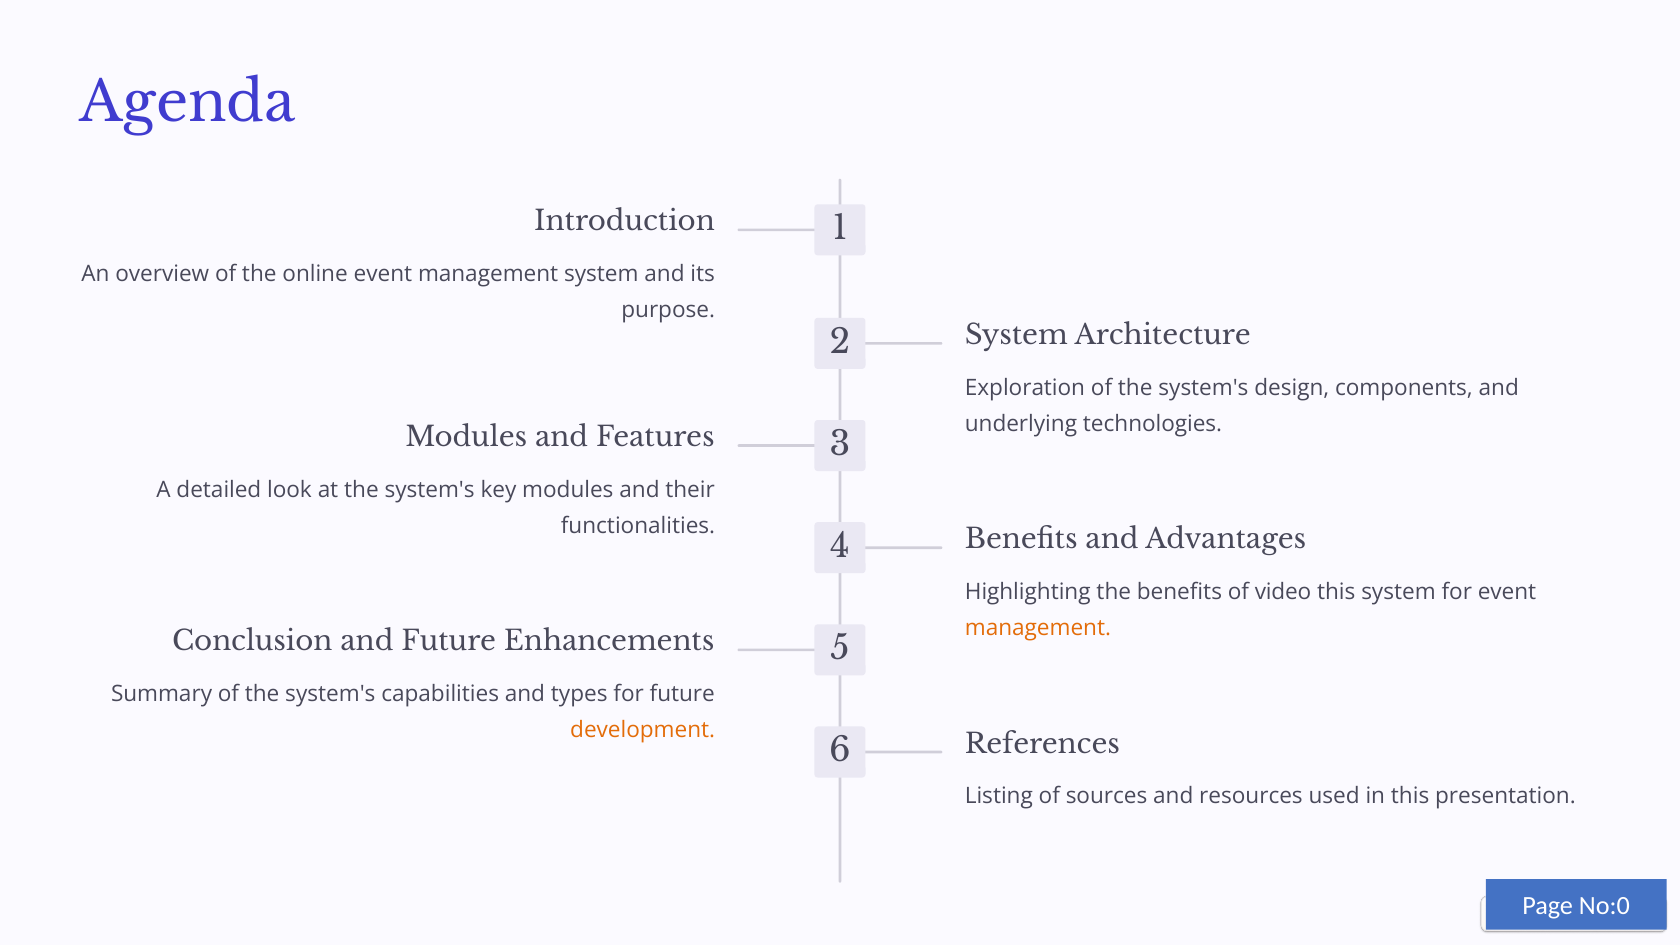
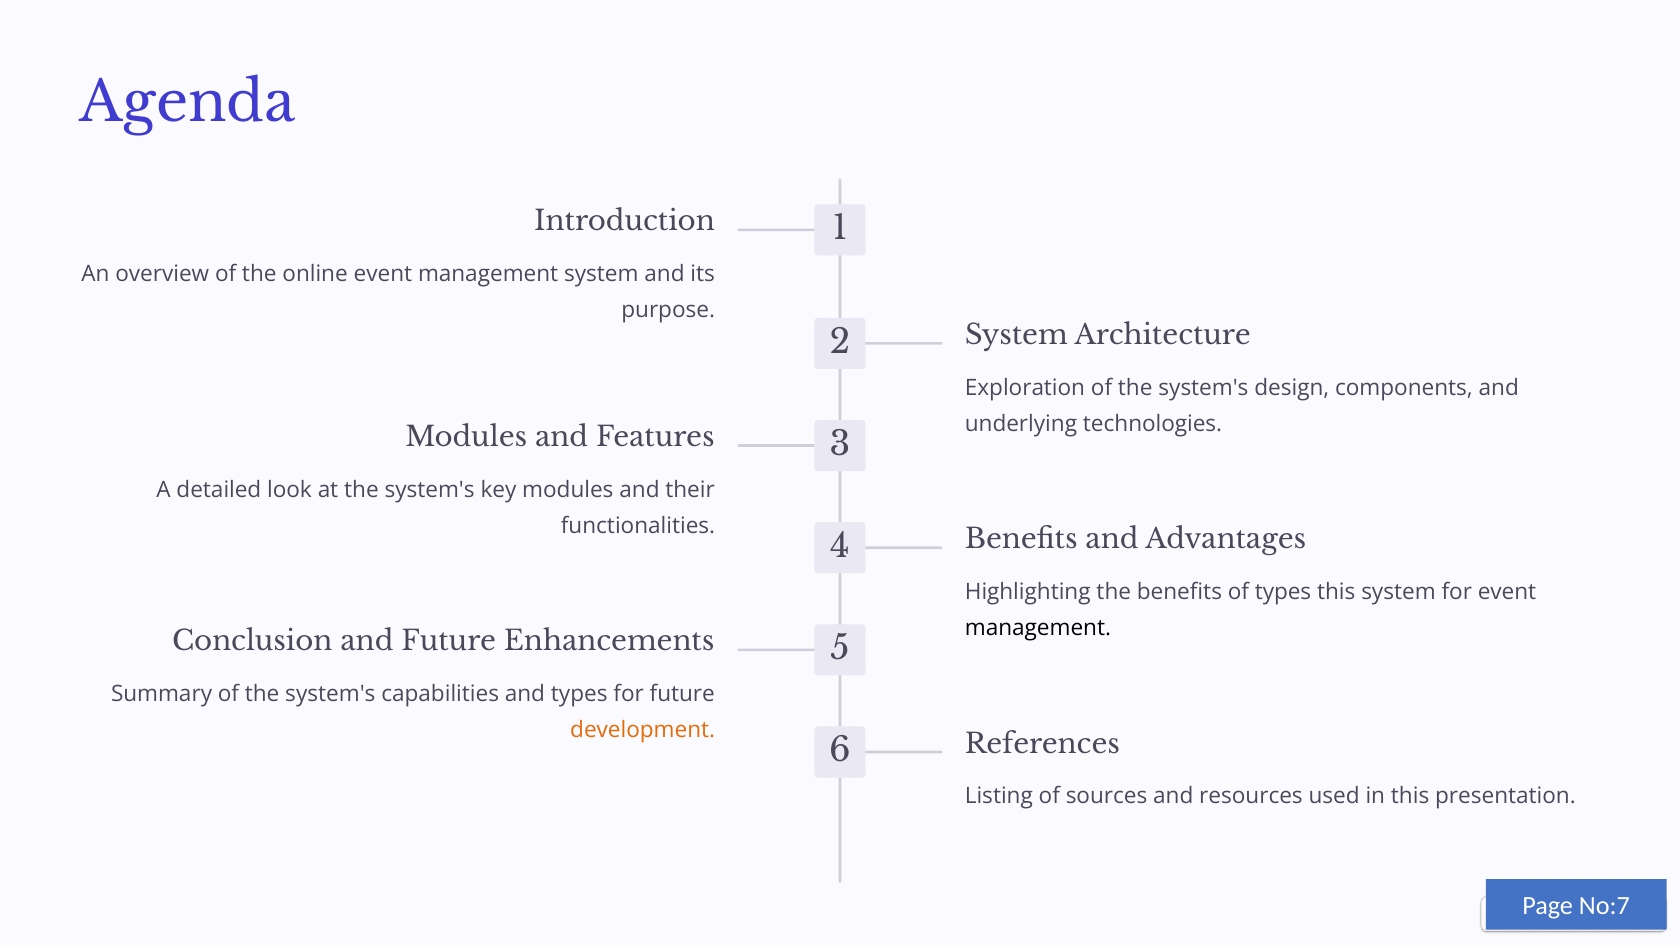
of video: video -> types
management at (1038, 628) colour: orange -> black
No:0: No:0 -> No:7
